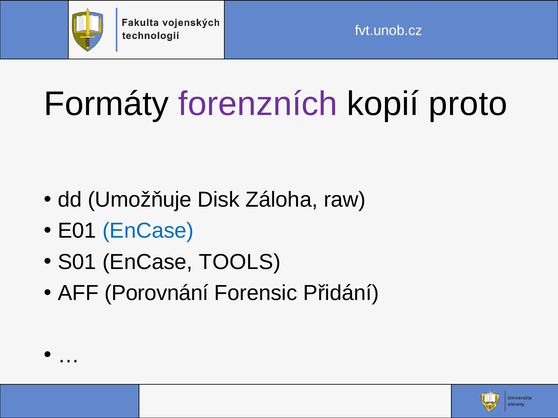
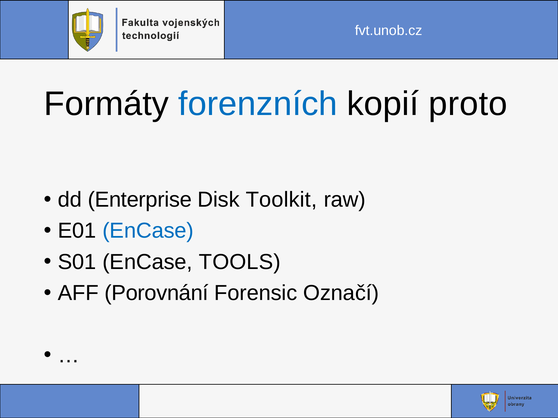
forenzních colour: purple -> blue
Umožňuje: Umožňuje -> Enterprise
Záloha: Záloha -> Toolkit
Přidání: Přidání -> Označí
